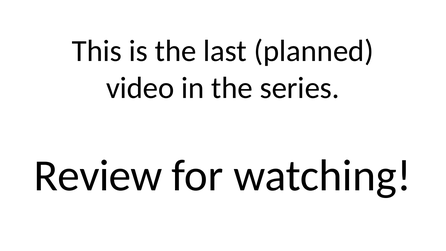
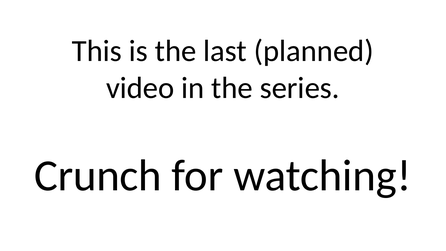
Review: Review -> Crunch
